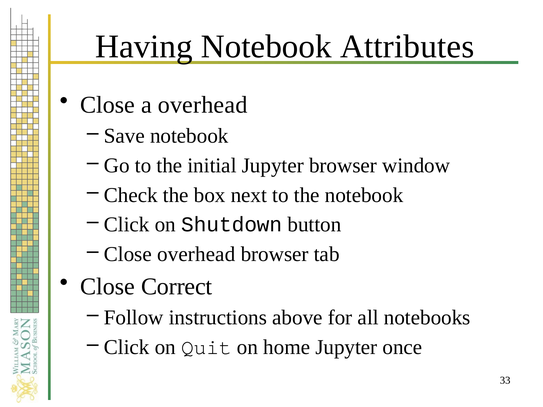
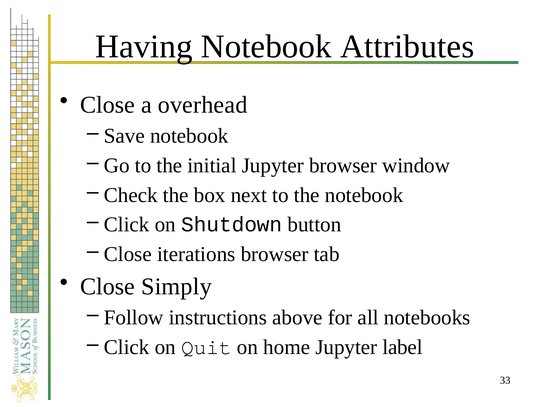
Close overhead: overhead -> iterations
Correct: Correct -> Simply
once: once -> label
